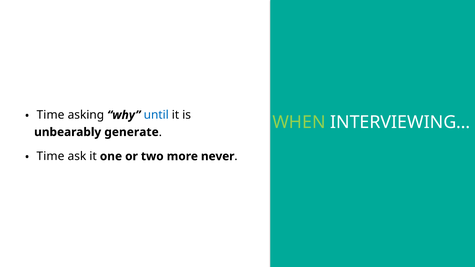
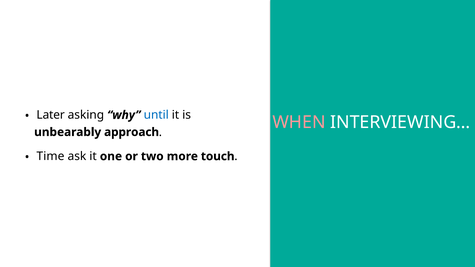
Time at (51, 115): Time -> Later
WHEN colour: light green -> pink
generate: generate -> approach
never: never -> touch
